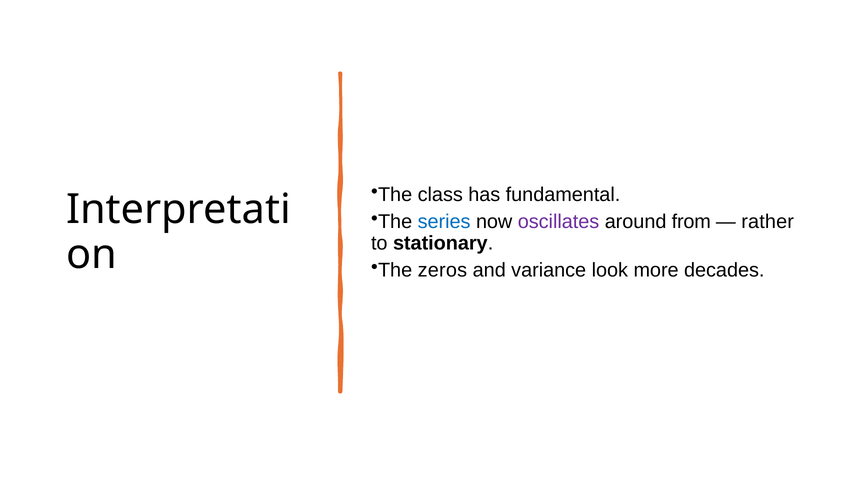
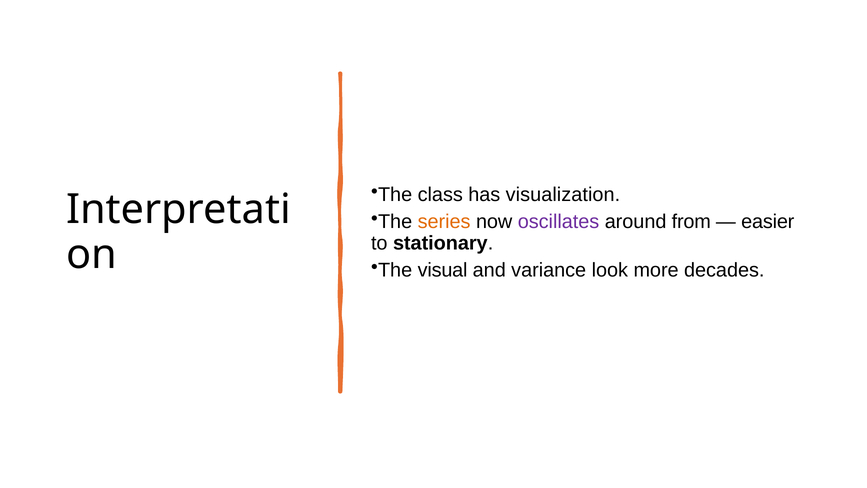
fundamental: fundamental -> visualization
series colour: blue -> orange
rather: rather -> easier
zeros: zeros -> visual
